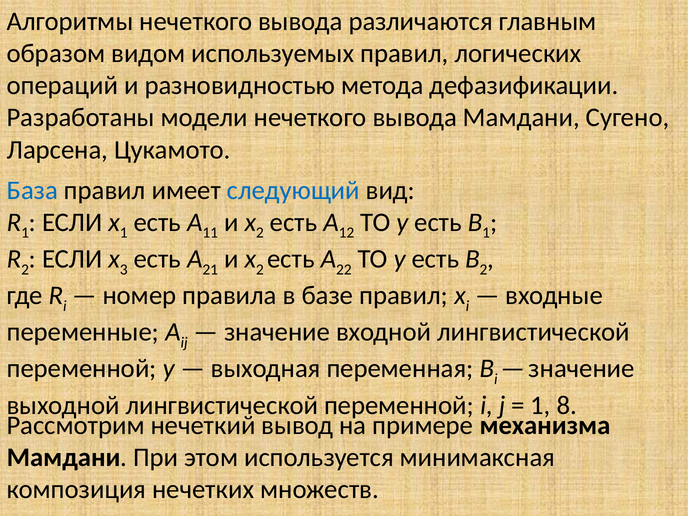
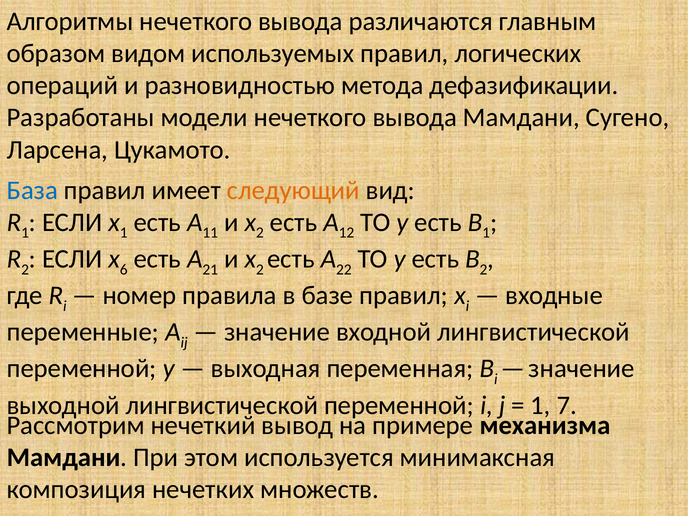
следующий colour: blue -> orange
3: 3 -> 6
8: 8 -> 7
